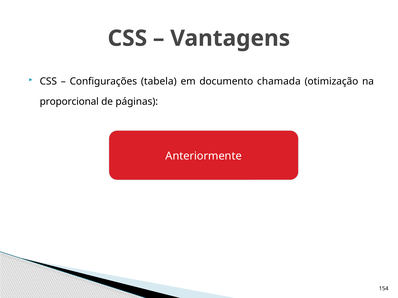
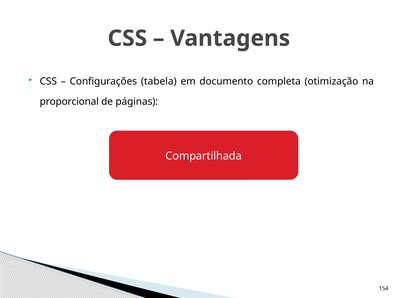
chamada: chamada -> completa
Anteriormente: Anteriormente -> Compartilhada
